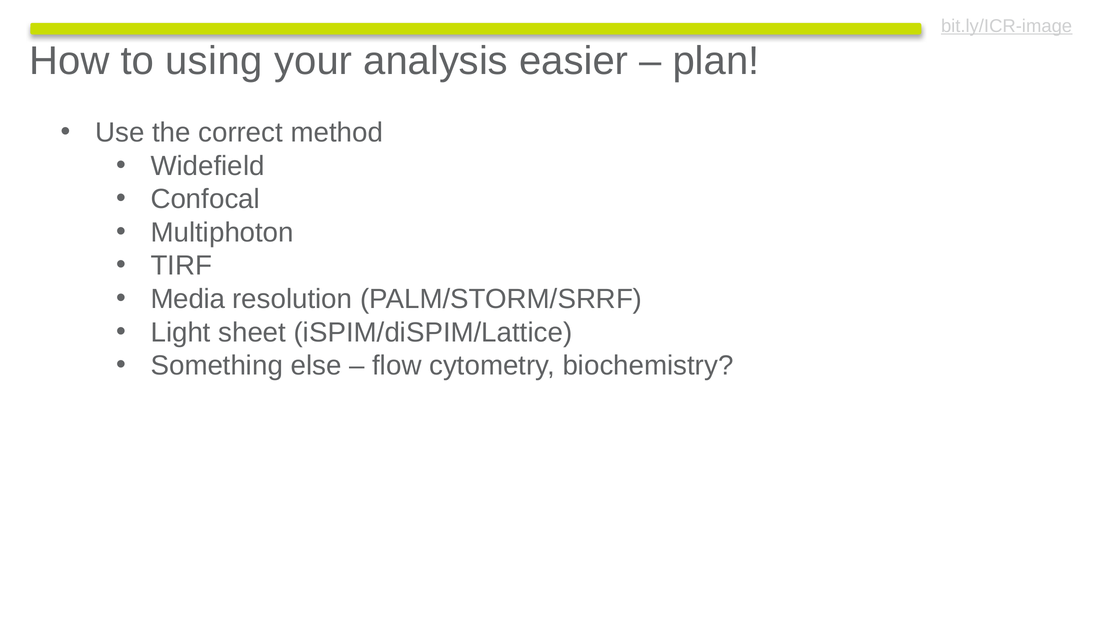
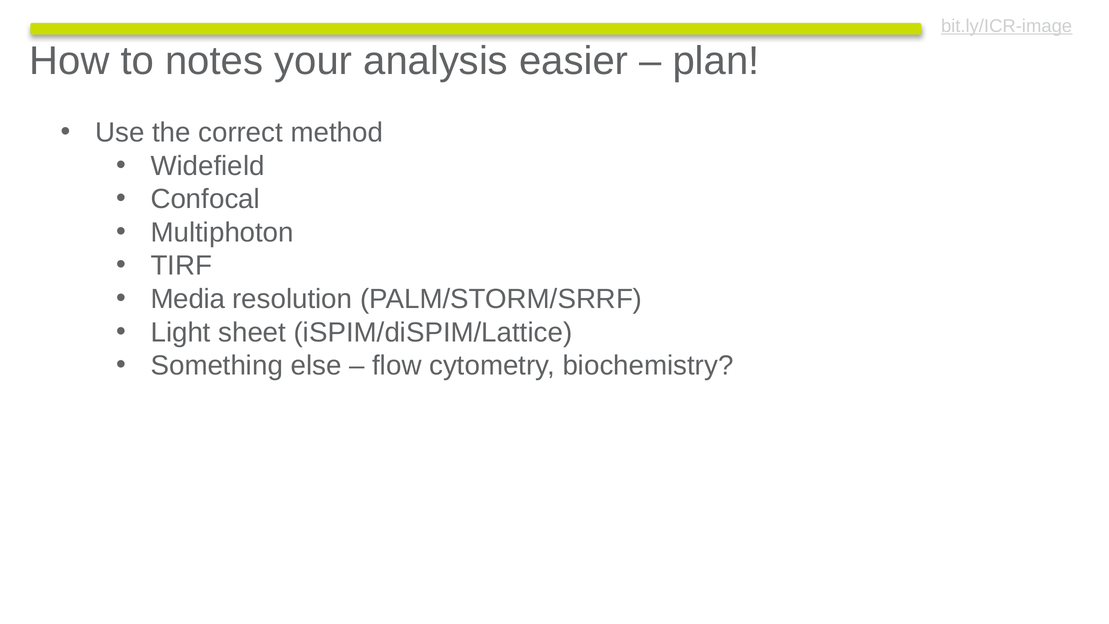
using: using -> notes
